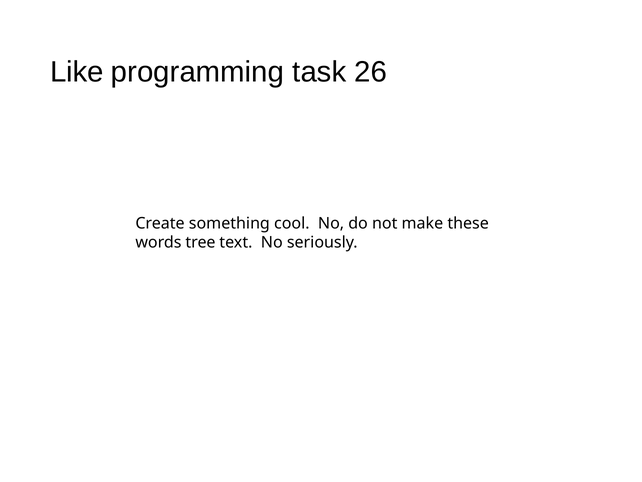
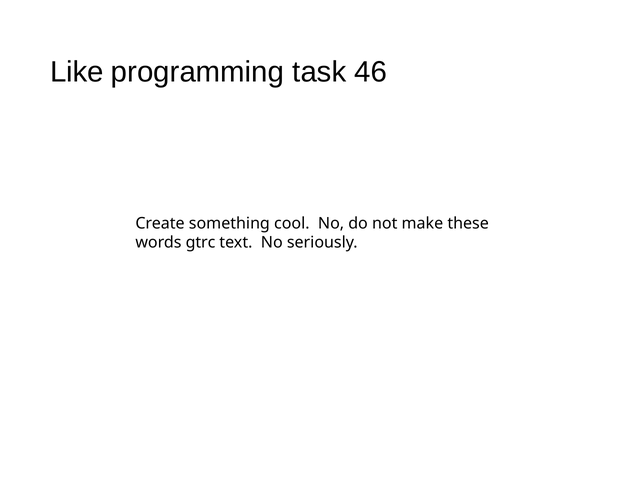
26: 26 -> 46
tree: tree -> gtrc
